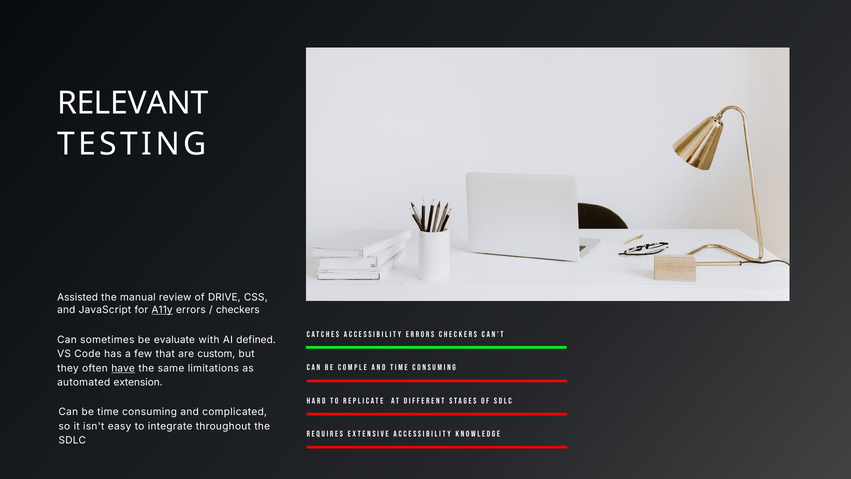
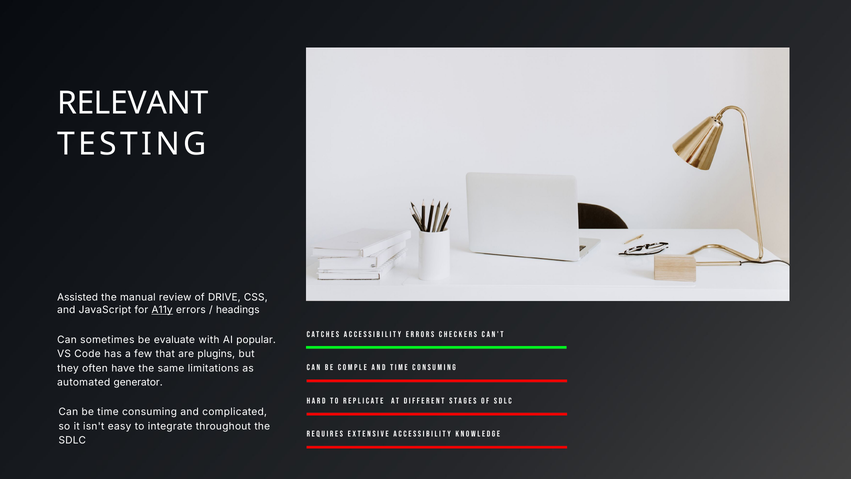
checkers at (238, 310): checkers -> headings
defined: defined -> popular
custom: custom -> plugins
have underline: present -> none
extension: extension -> generator
